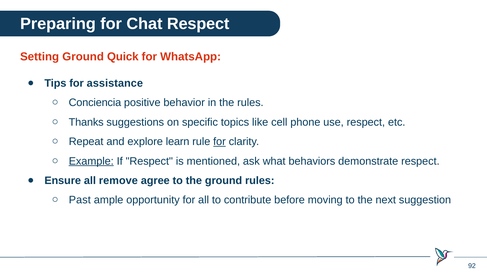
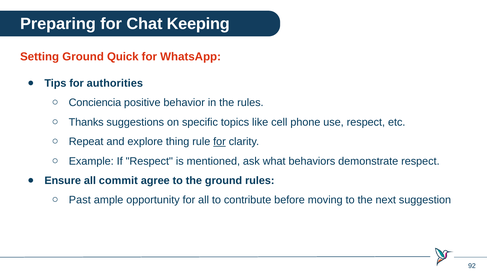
Chat Respect: Respect -> Keeping
assistance: assistance -> authorities
learn: learn -> thing
Example underline: present -> none
remove: remove -> commit
